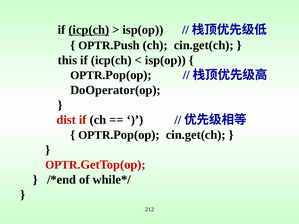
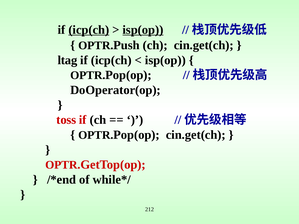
isp(op at (143, 30) underline: none -> present
this: this -> ltag
dist: dist -> toss
